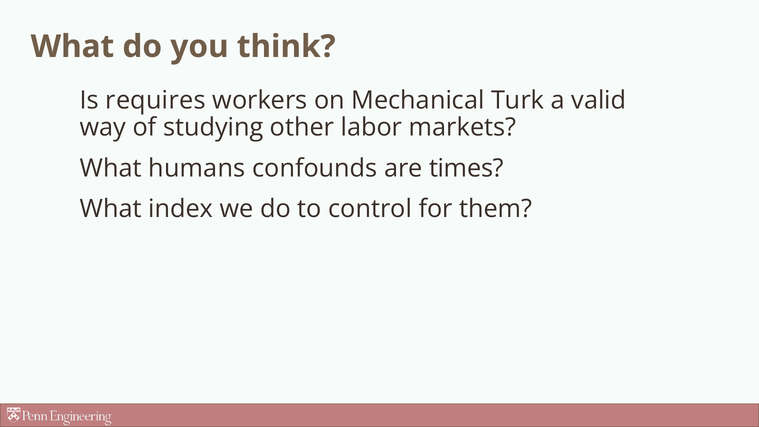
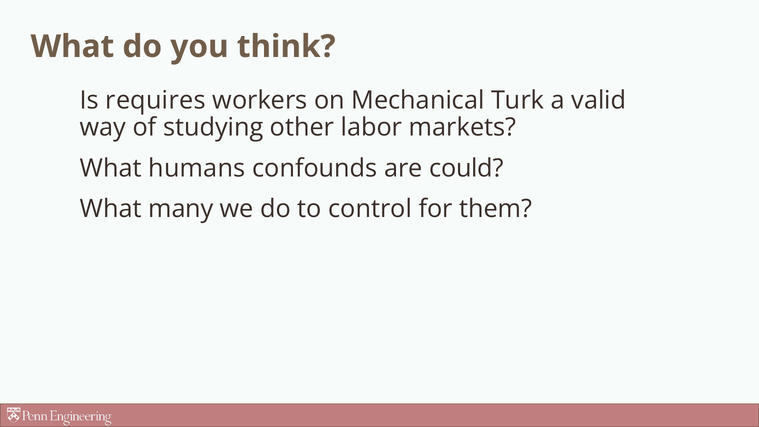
times: times -> could
index: index -> many
